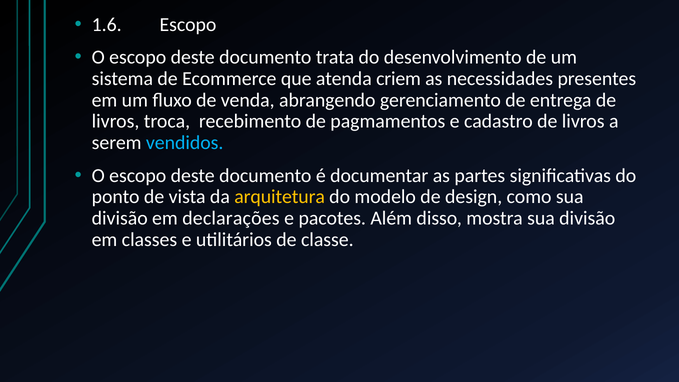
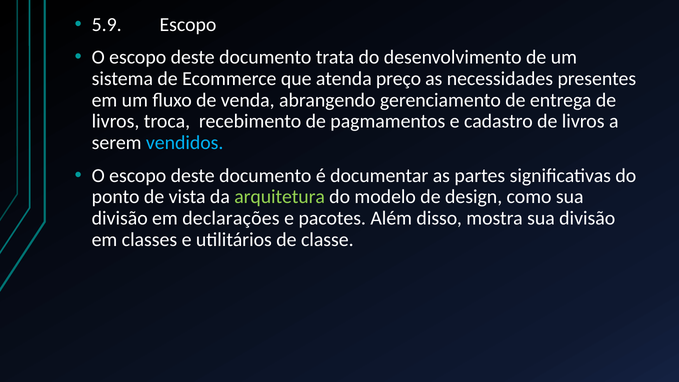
1.6: 1.6 -> 5.9
criem: criem -> preço
arquitetura colour: yellow -> light green
